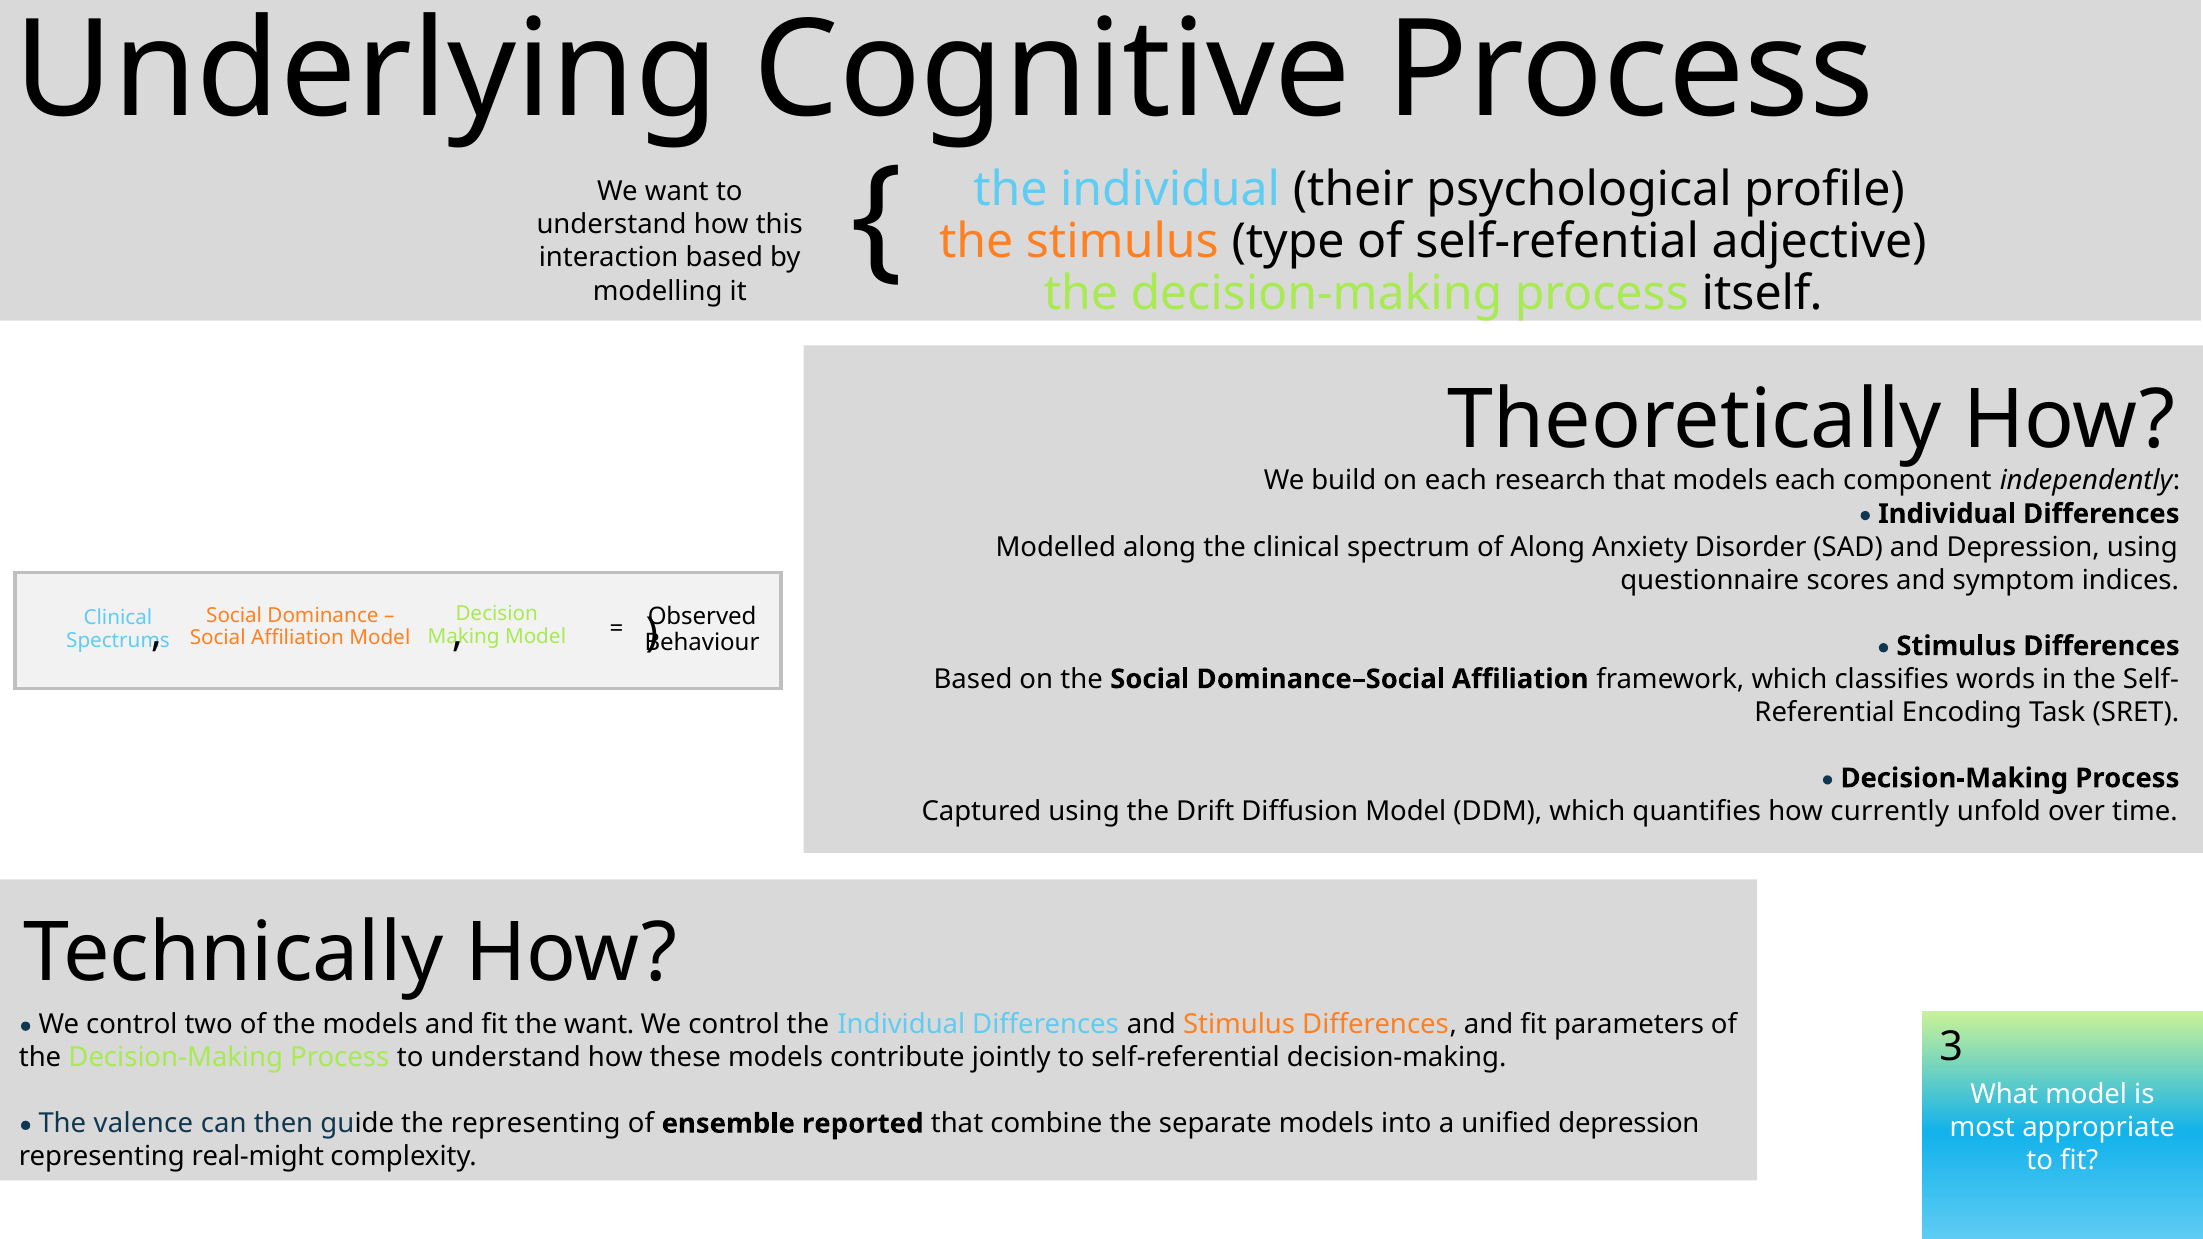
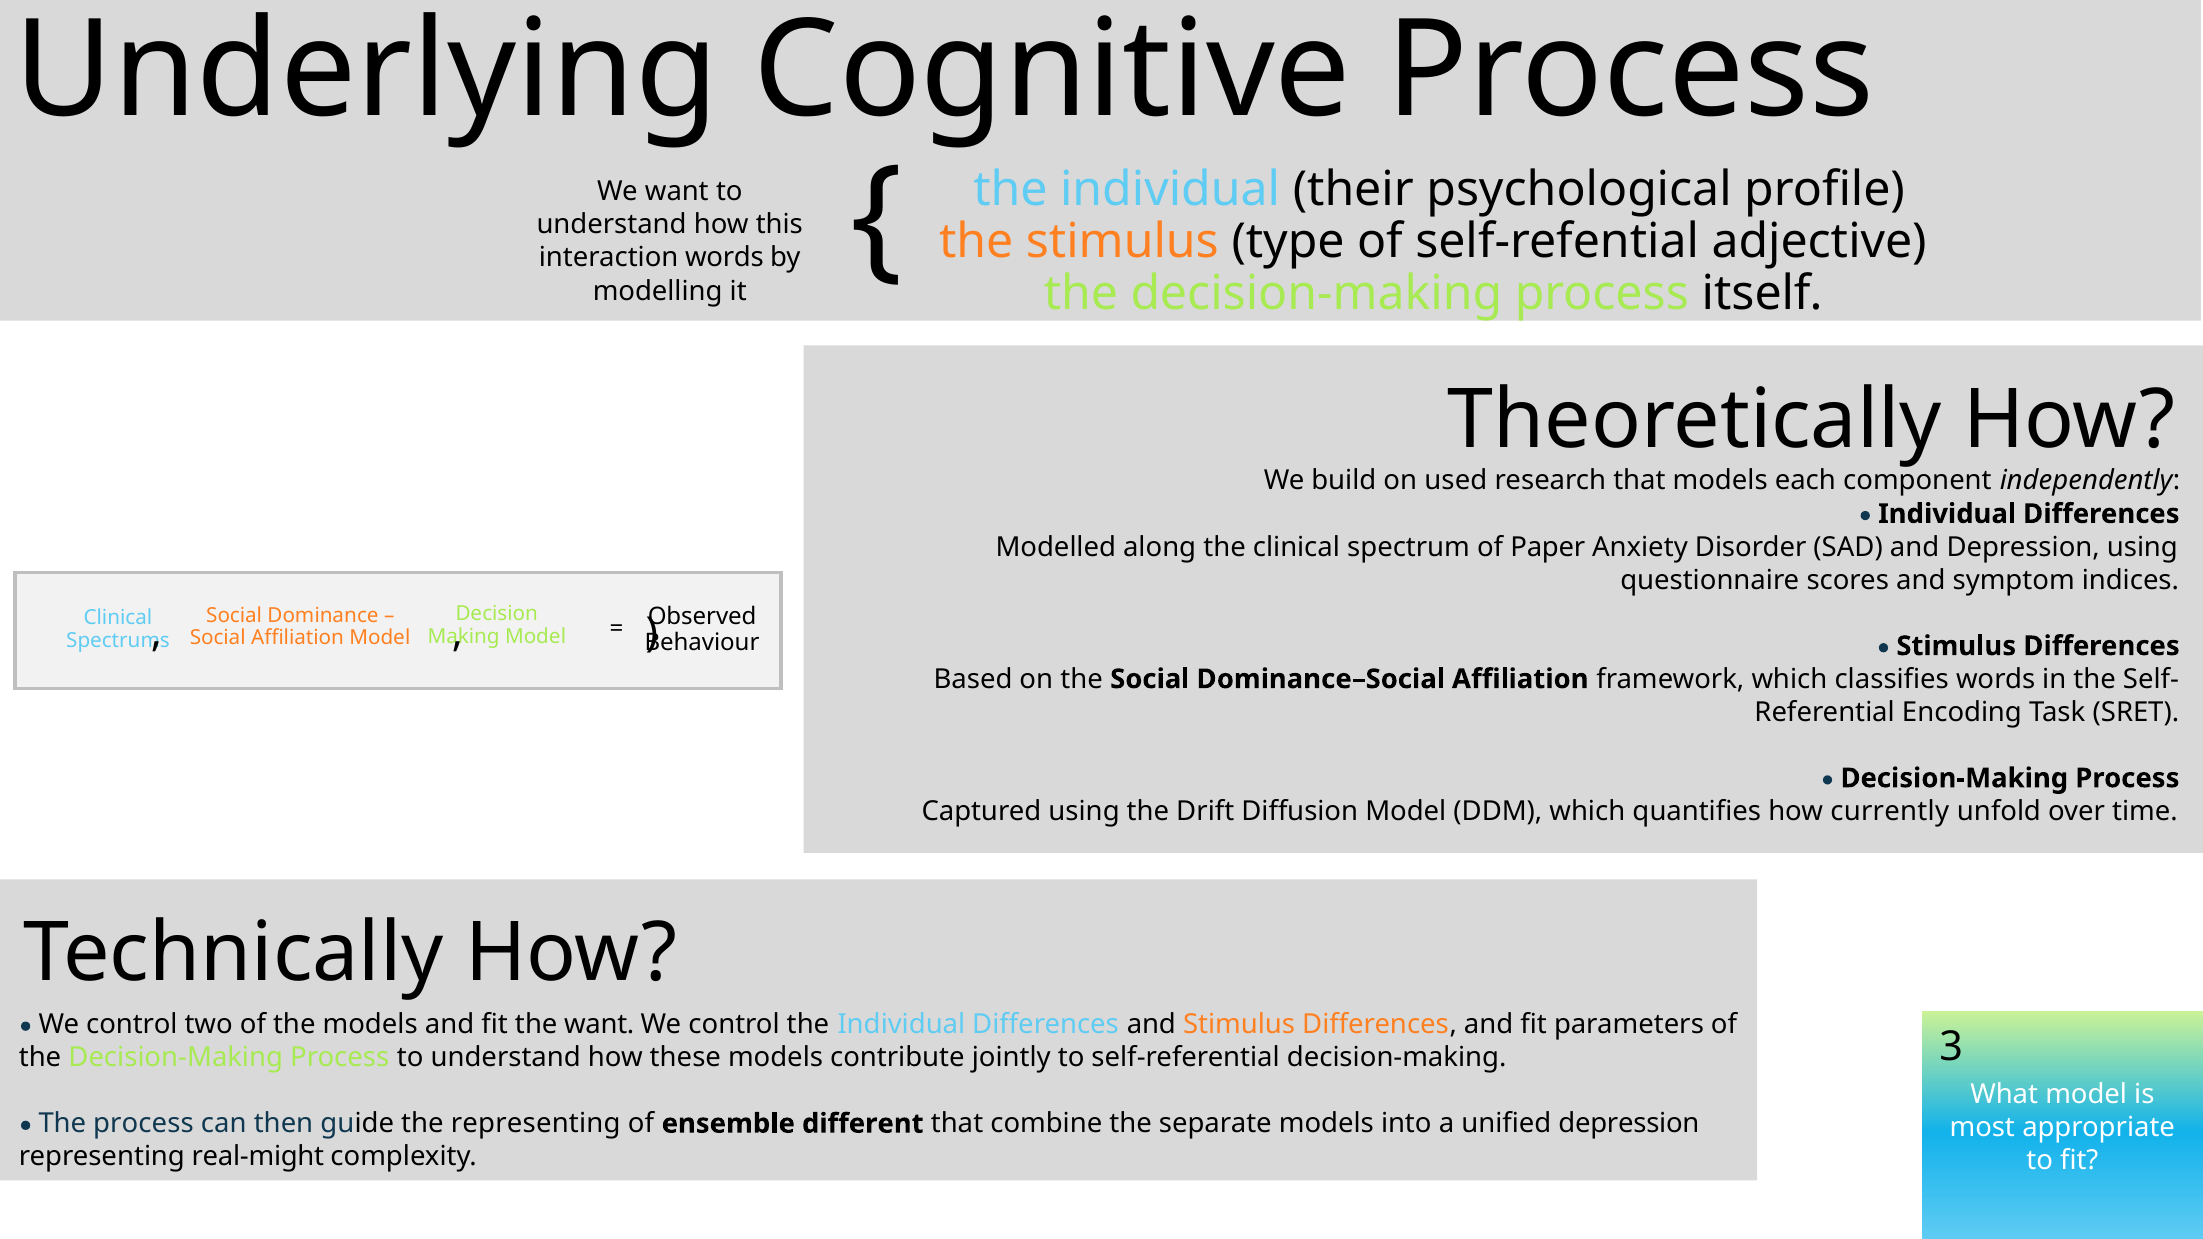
interaction based: based -> words
on each: each -> used
of Along: Along -> Paper
The valence: valence -> process
reported: reported -> different
